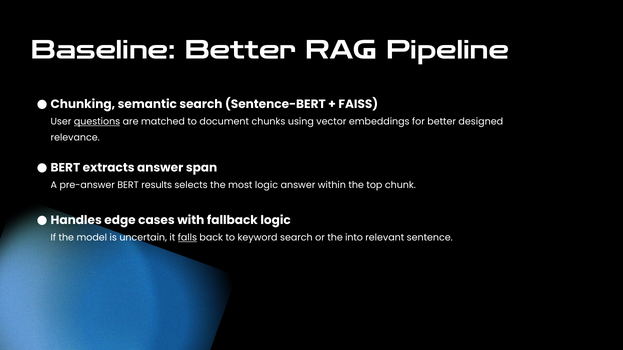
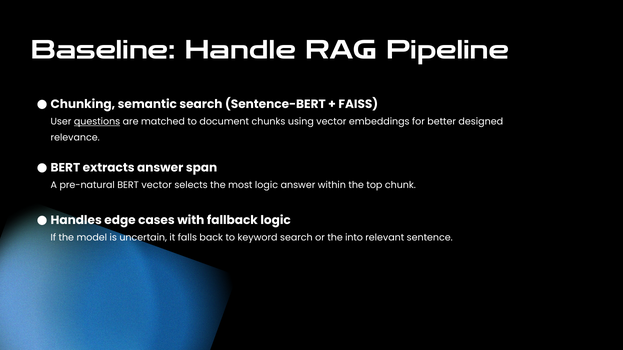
Baseline Better: Better -> Handle
pre-answer: pre-answer -> pre-natural
BERT results: results -> vector
falls underline: present -> none
